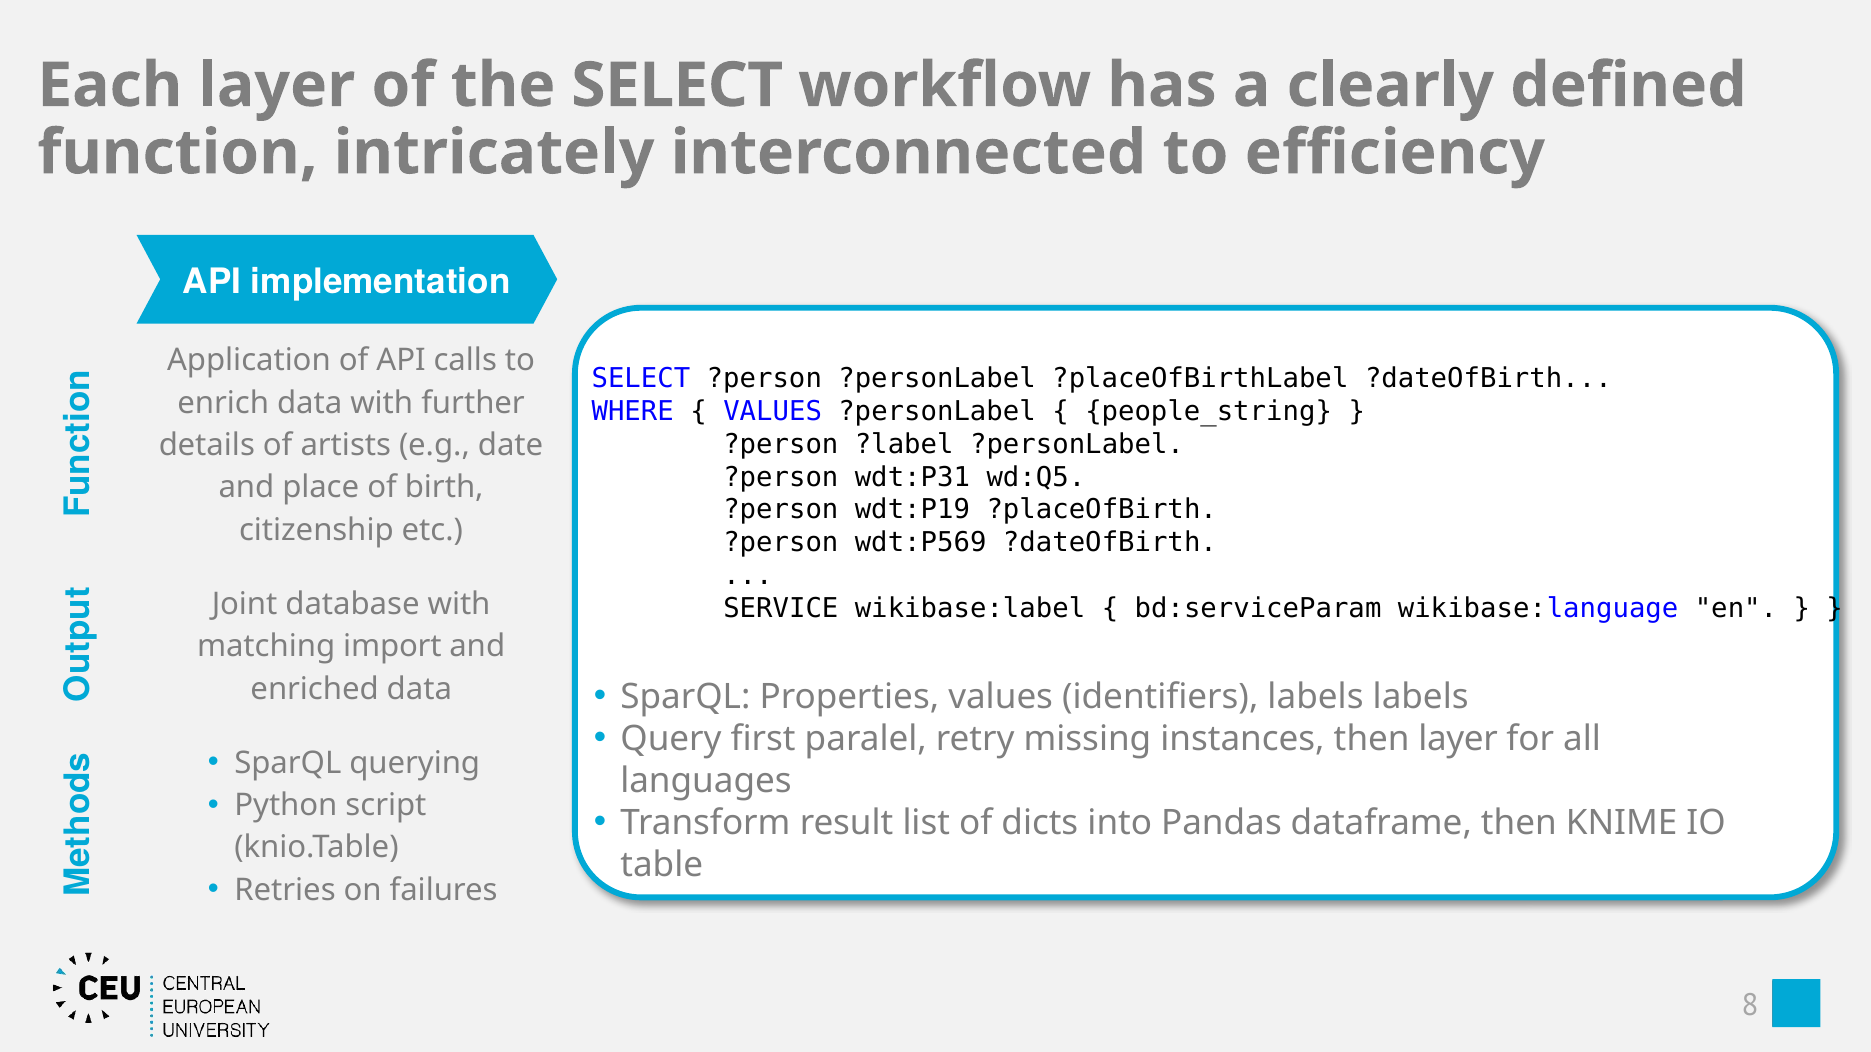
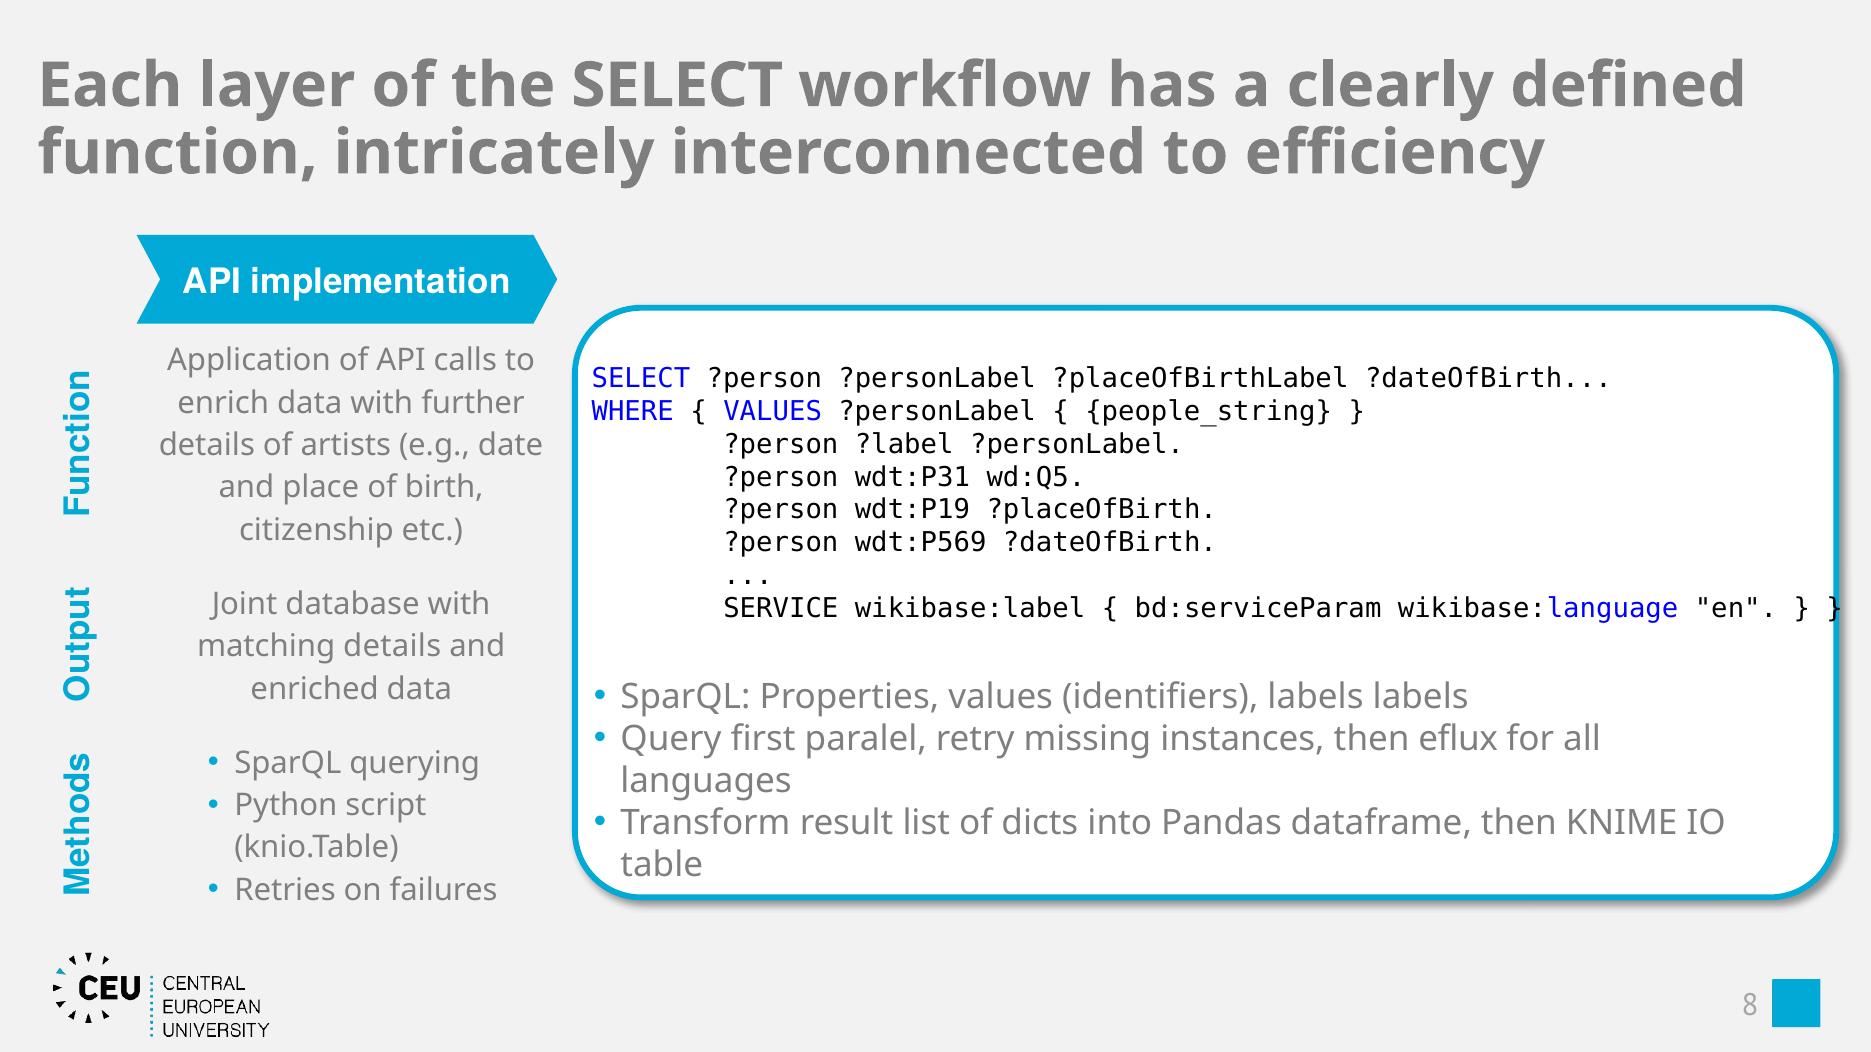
matching import: import -> details
then layer: layer -> eflux
